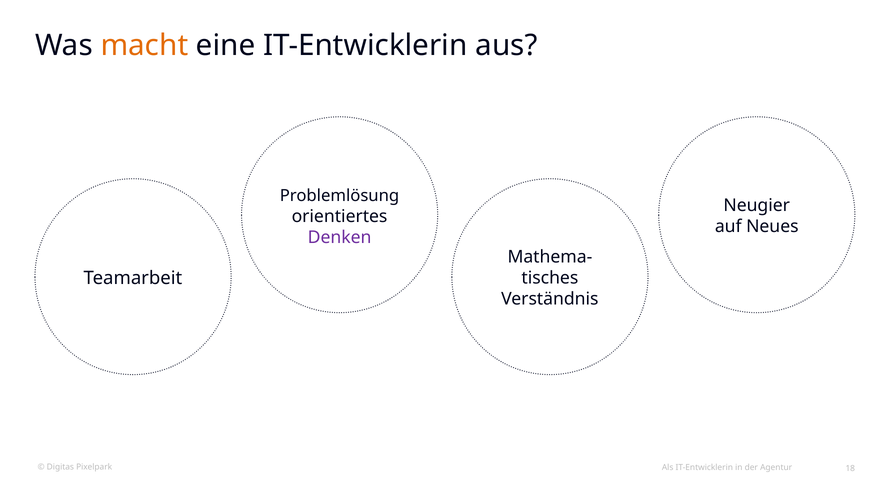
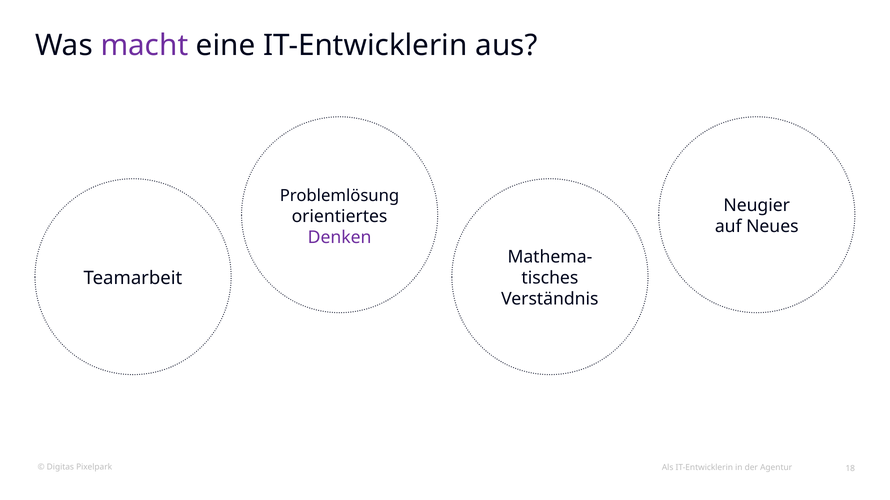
macht colour: orange -> purple
